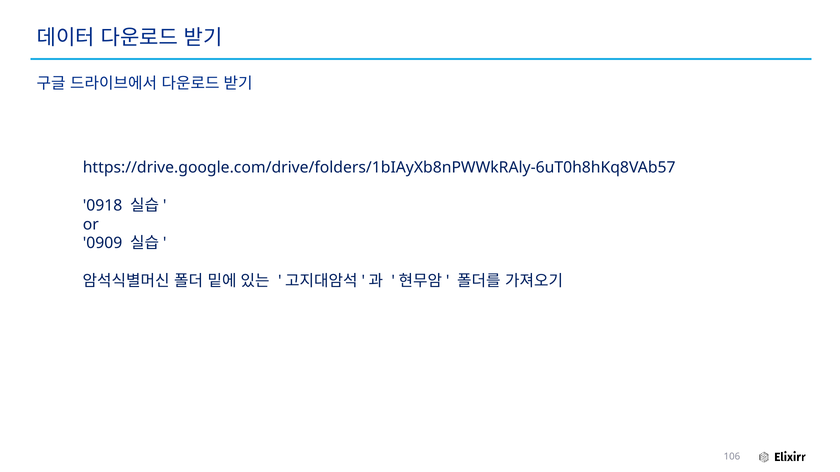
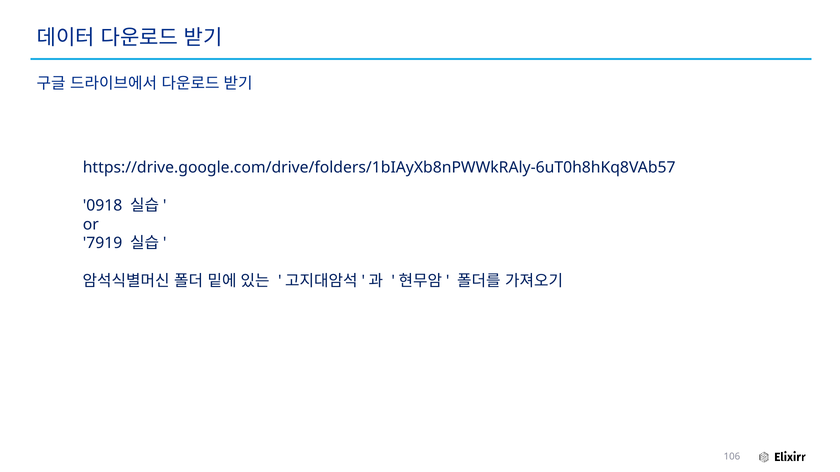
0909: 0909 -> 7919
